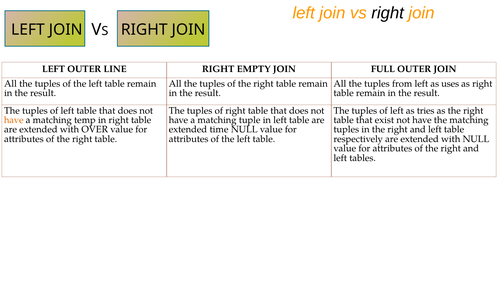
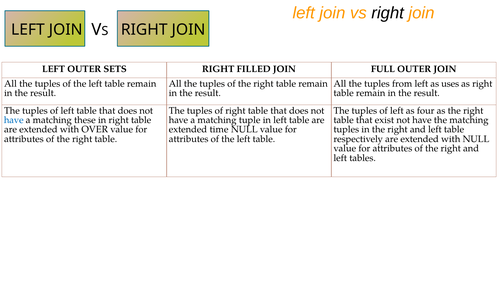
LINE: LINE -> SETS
EMPTY: EMPTY -> FILLED
tries: tries -> four
have at (14, 120) colour: orange -> blue
temp: temp -> these
